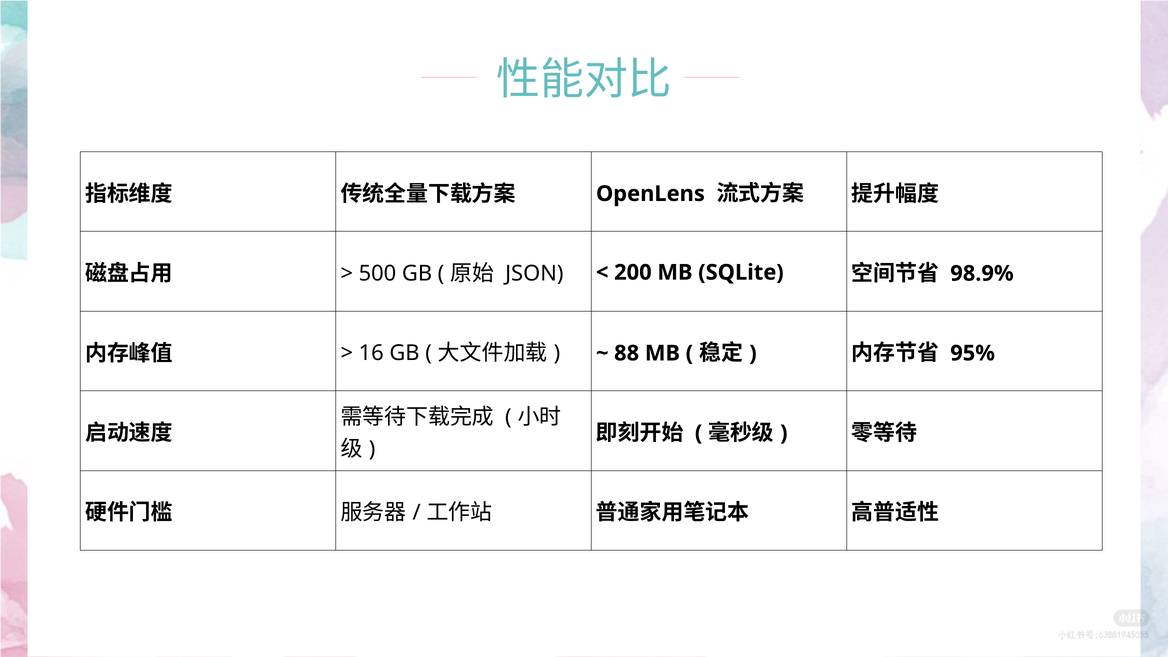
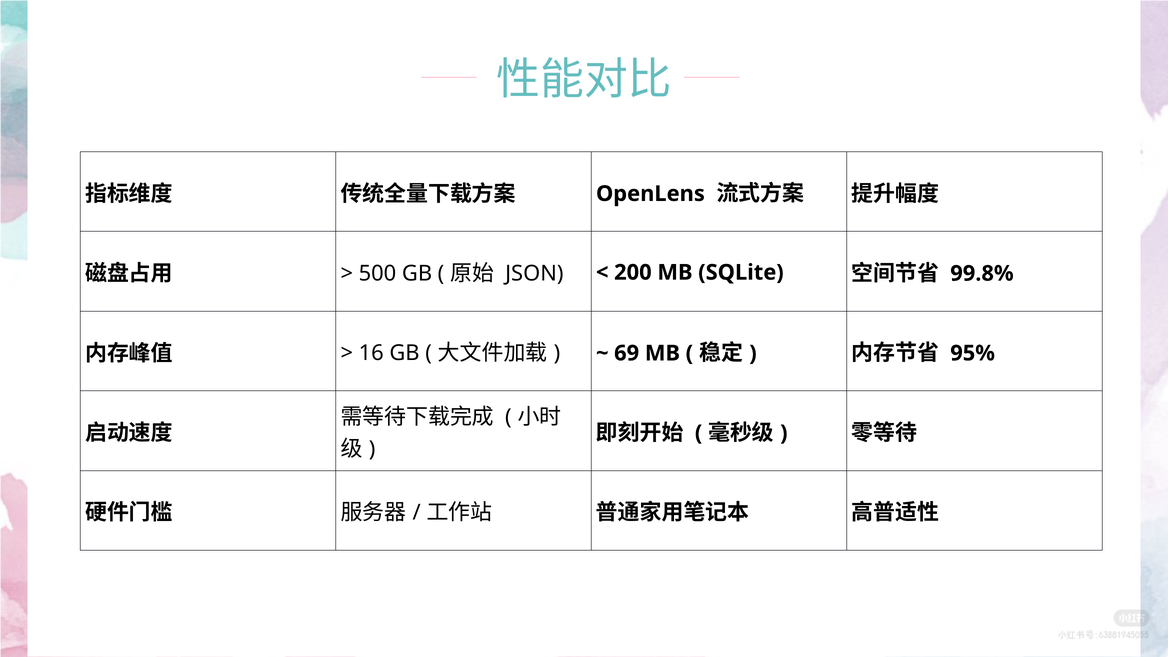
98.9%: 98.9% -> 99.8%
88: 88 -> 69
